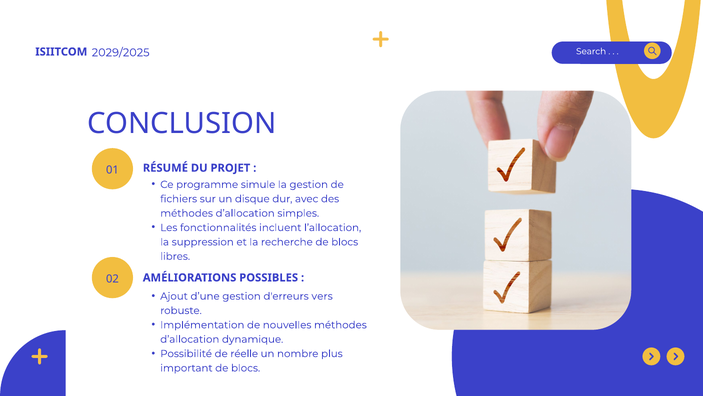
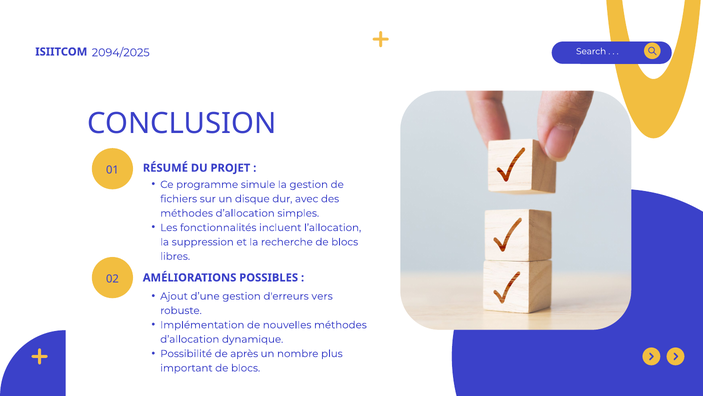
2029/2025: 2029/2025 -> 2094/2025
réelle: réelle -> après
